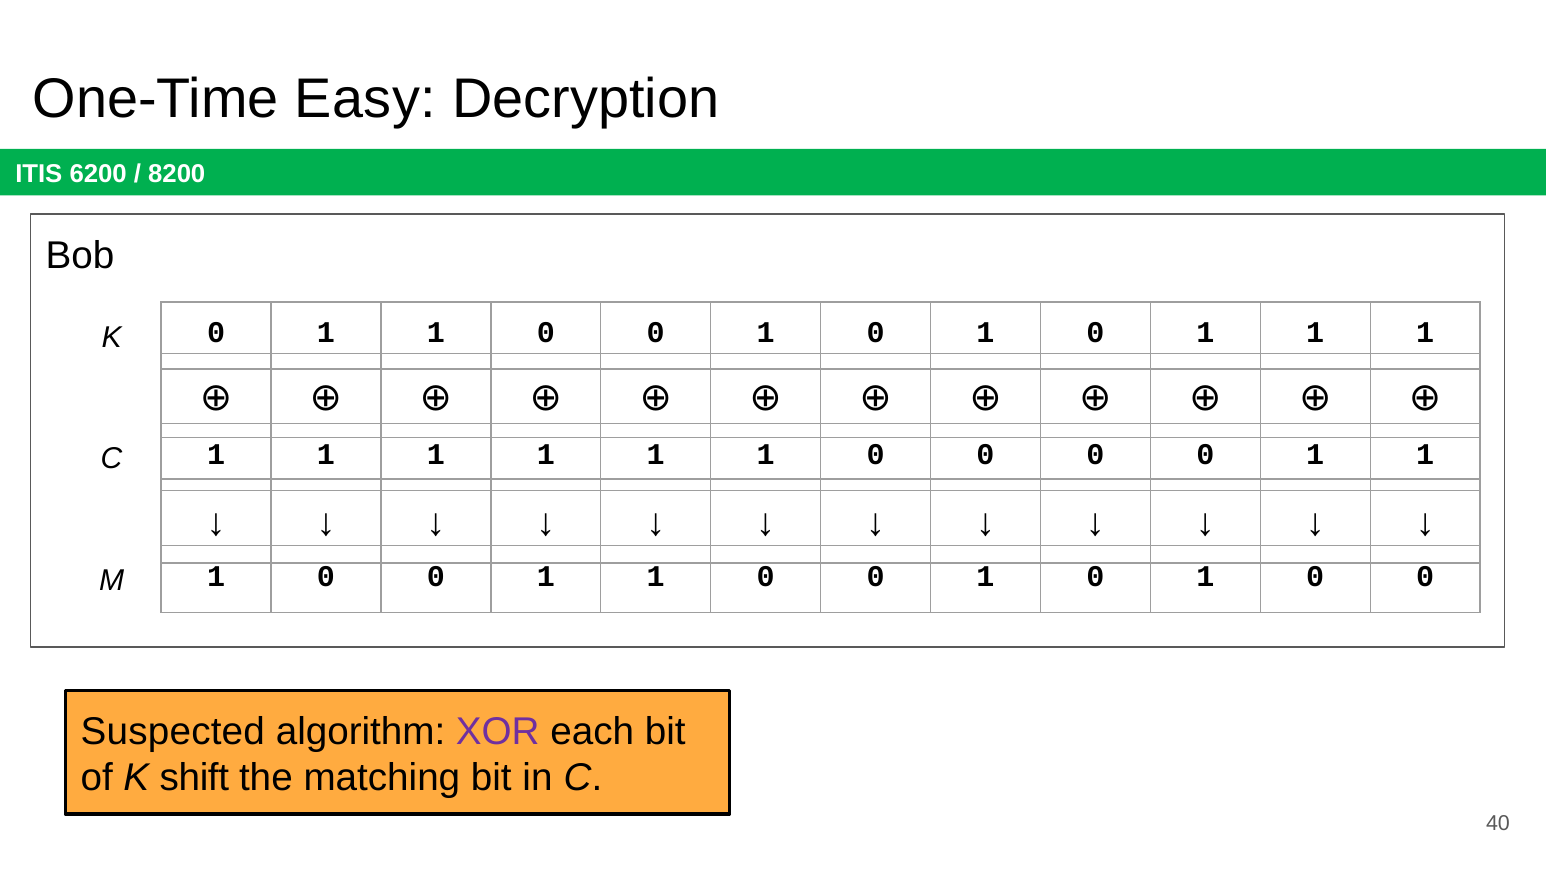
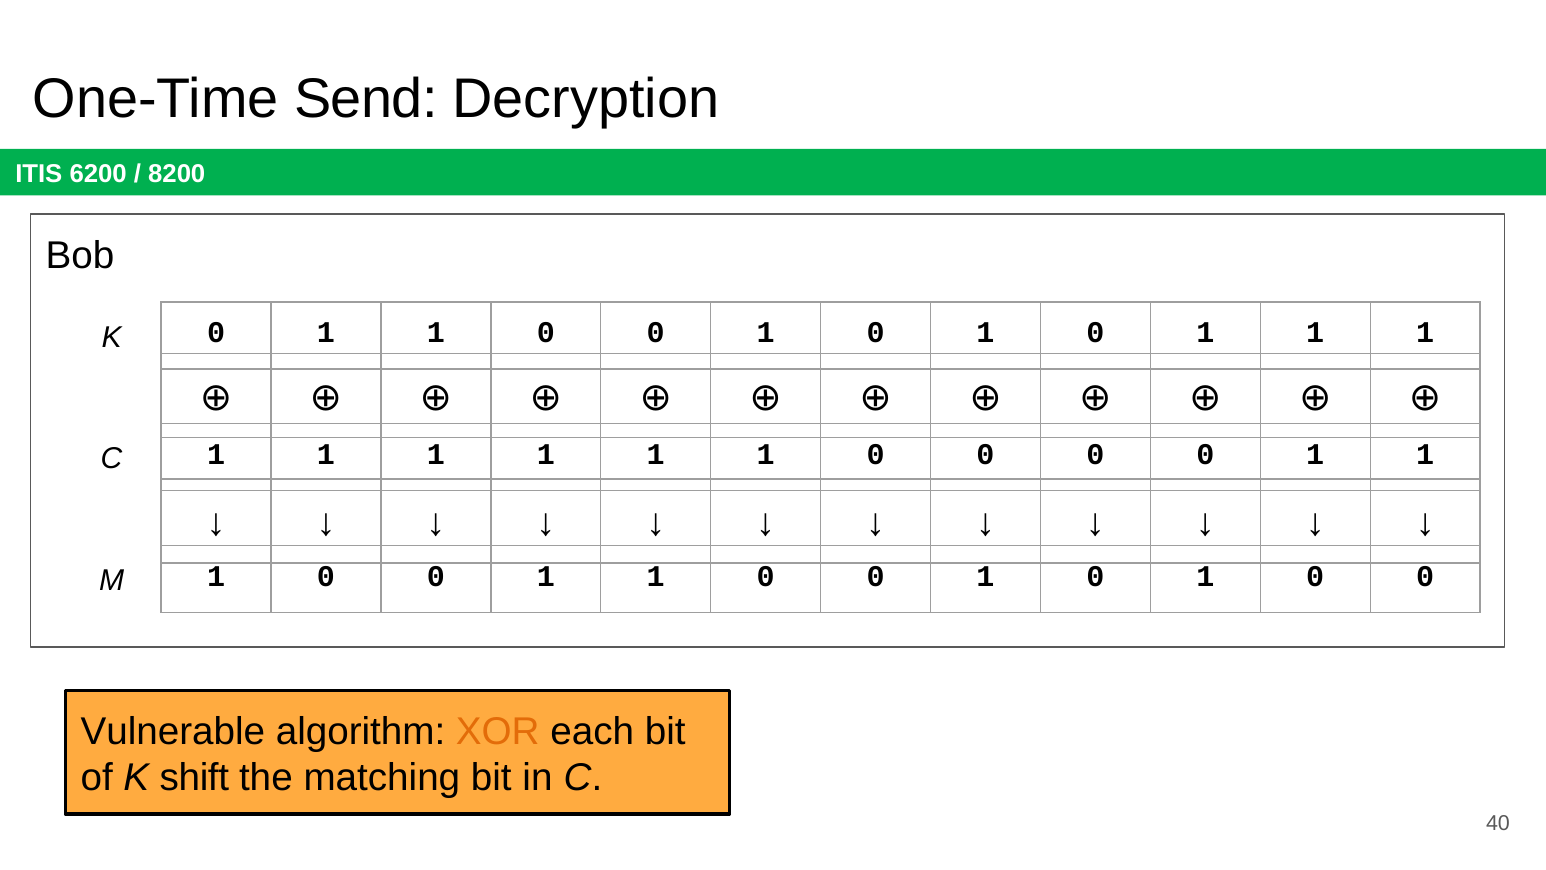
Easy: Easy -> Send
Suspected: Suspected -> Vulnerable
XOR colour: purple -> orange
